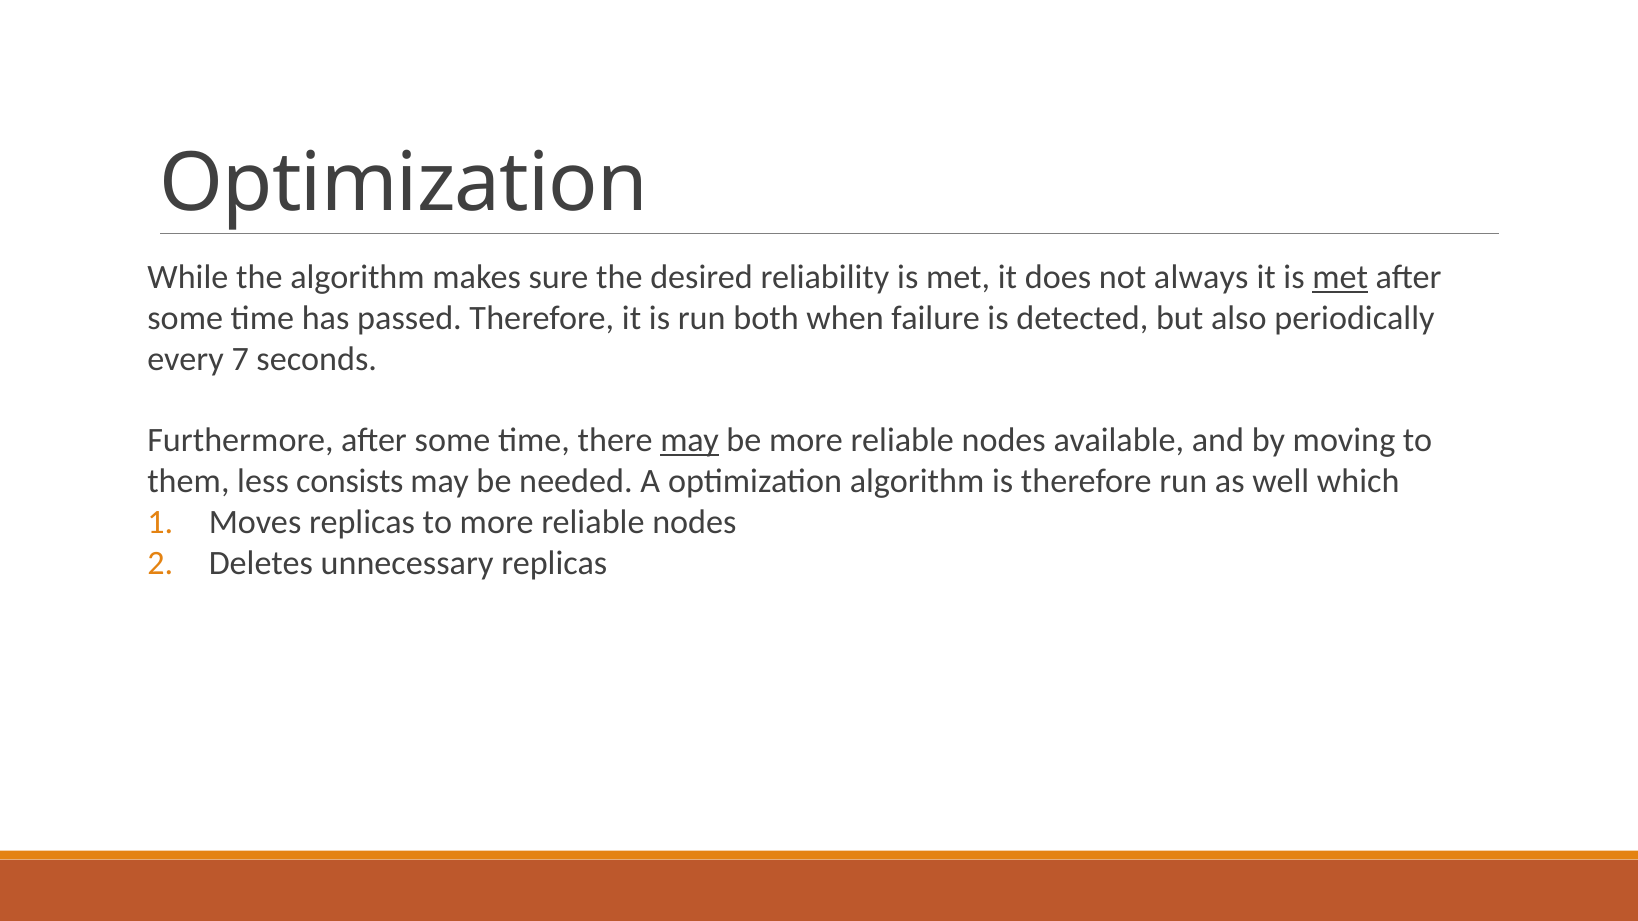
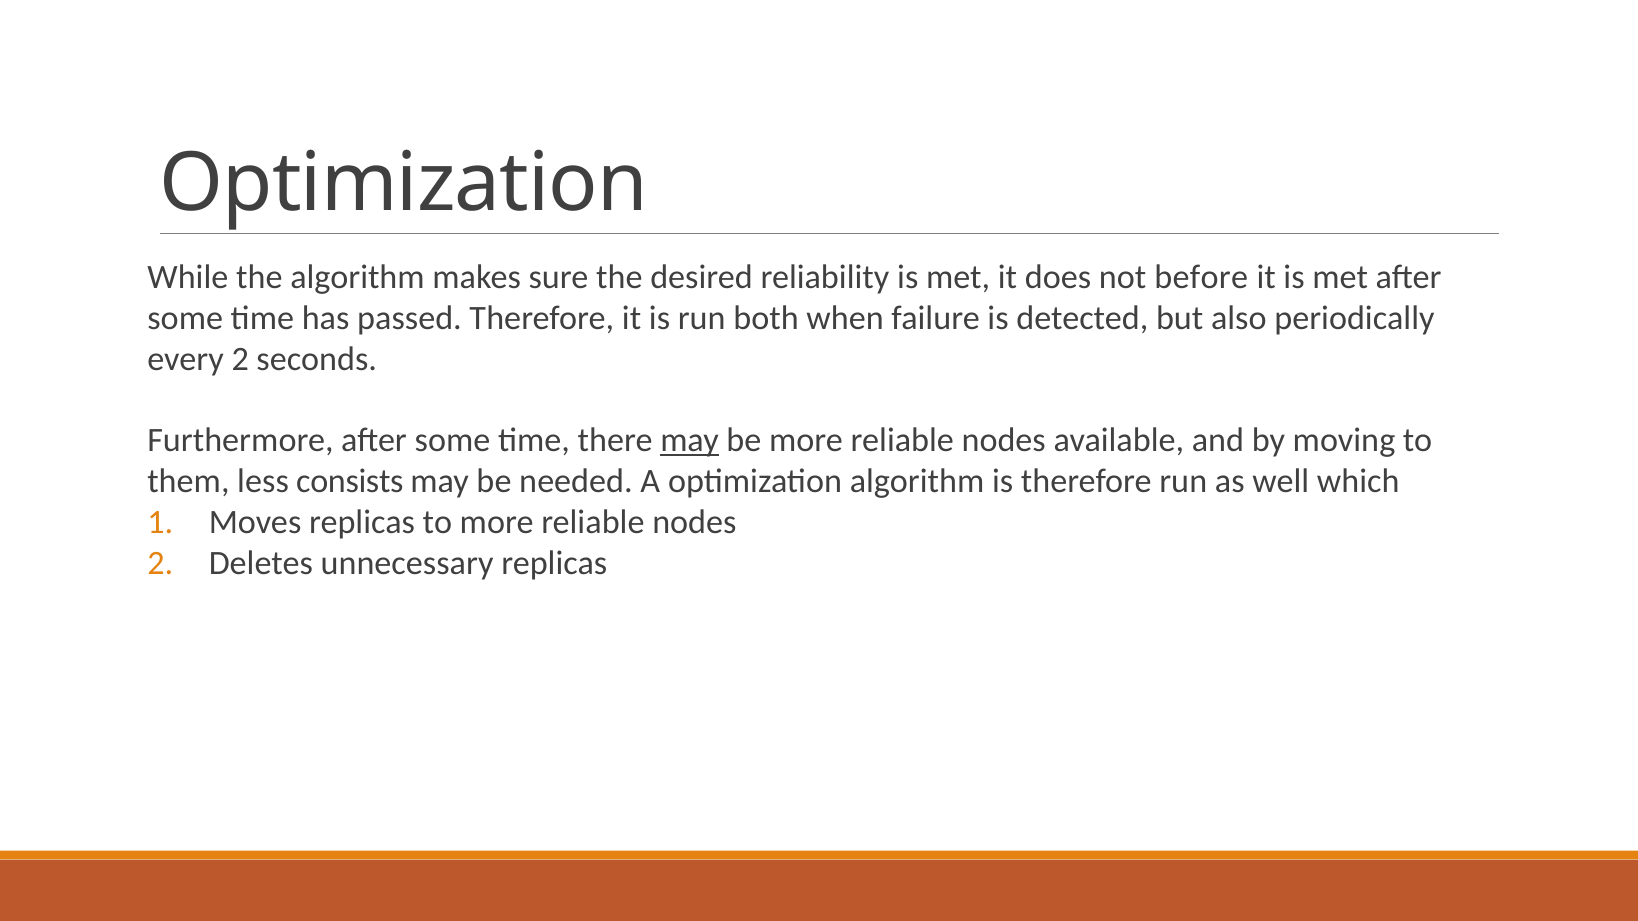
always: always -> before
met at (1340, 277) underline: present -> none
every 7: 7 -> 2
